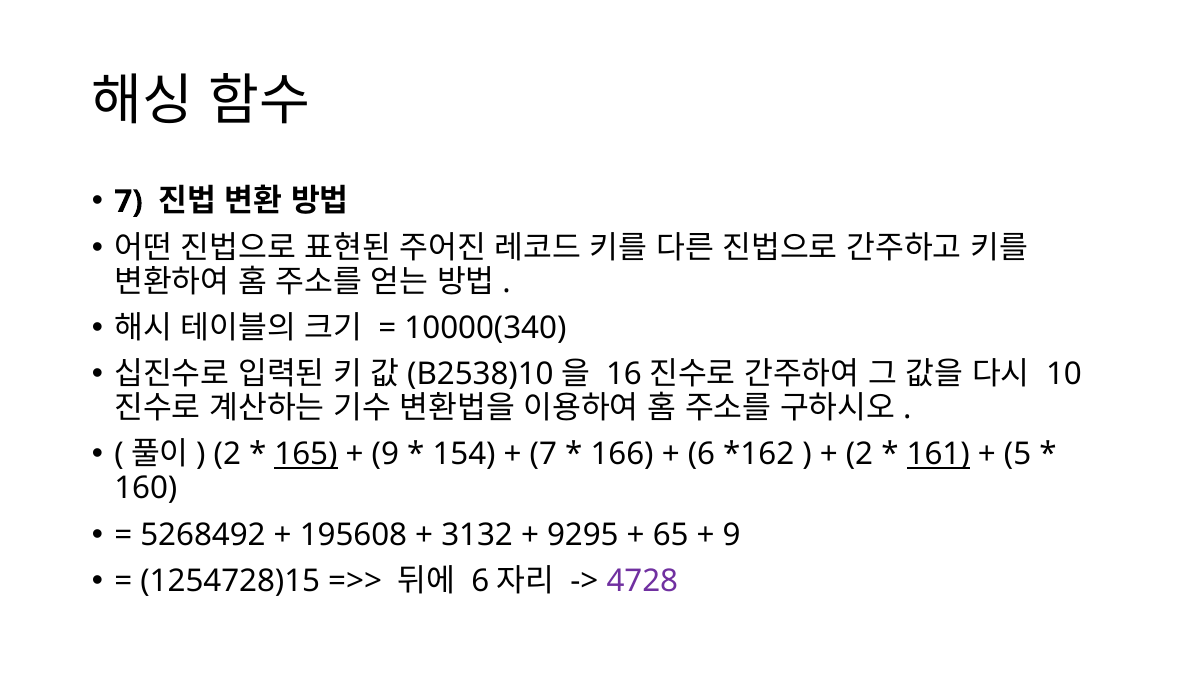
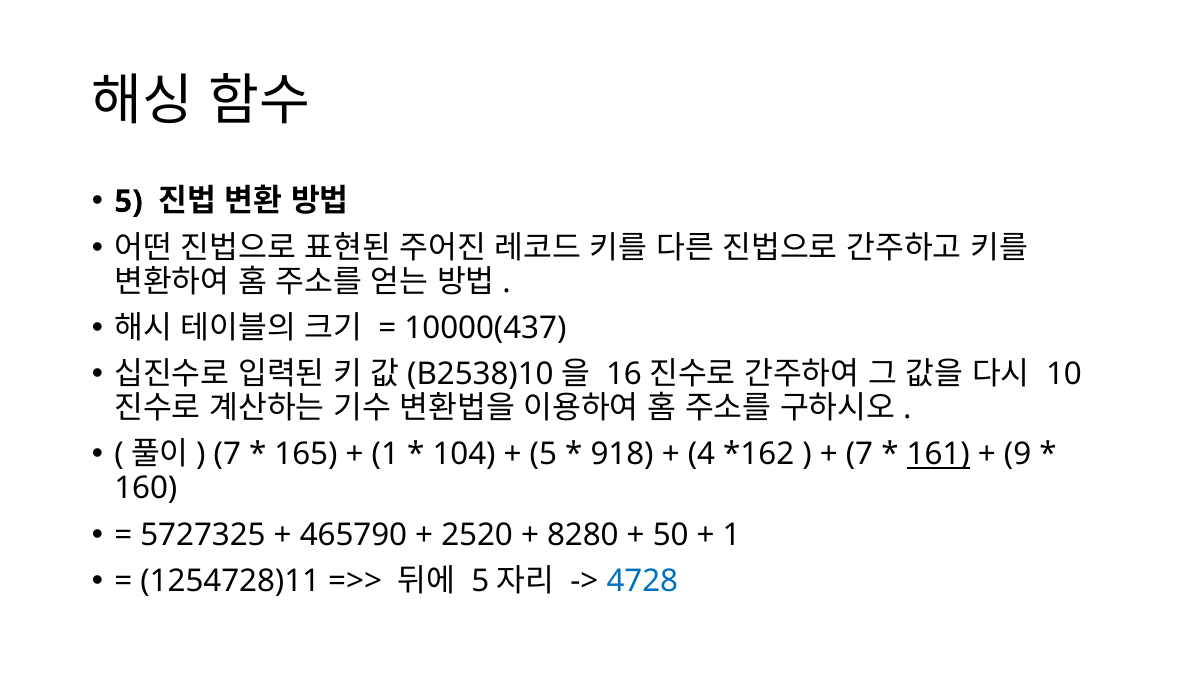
7 at (129, 202): 7 -> 5
10000(340: 10000(340 -> 10000(437
2 at (227, 455): 2 -> 7
165 underline: present -> none
9 at (385, 455): 9 -> 1
154: 154 -> 104
7 at (543, 455): 7 -> 5
166: 166 -> 918
6 at (701, 455): 6 -> 4
2 at (859, 455): 2 -> 7
5: 5 -> 9
5268492: 5268492 -> 5727325
195608: 195608 -> 465790
3132: 3132 -> 2520
9295: 9295 -> 8280
65: 65 -> 50
9 at (732, 535): 9 -> 1
1254728)15: 1254728)15 -> 1254728)11
6 at (480, 581): 6 -> 5
4728 colour: purple -> blue
